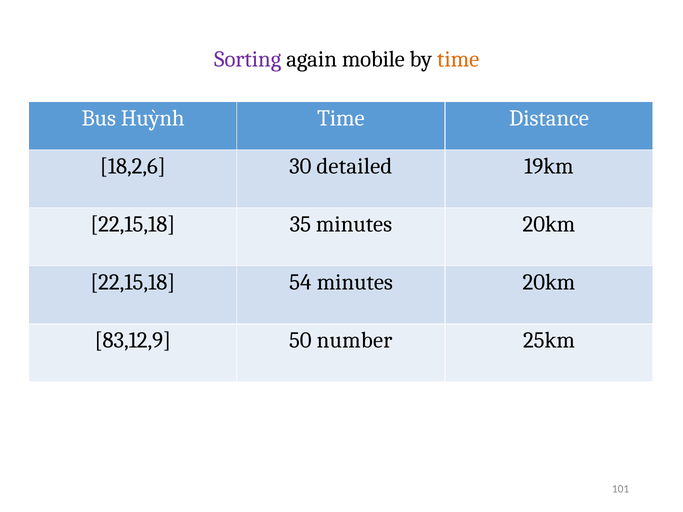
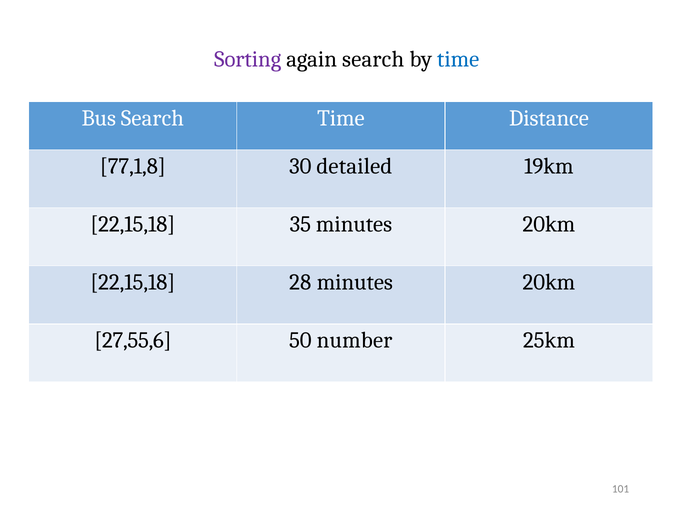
again mobile: mobile -> search
time at (458, 59) colour: orange -> blue
Bus Huỳnh: Huỳnh -> Search
18,2,6: 18,2,6 -> 77,1,8
54: 54 -> 28
83,12,9: 83,12,9 -> 27,55,6
